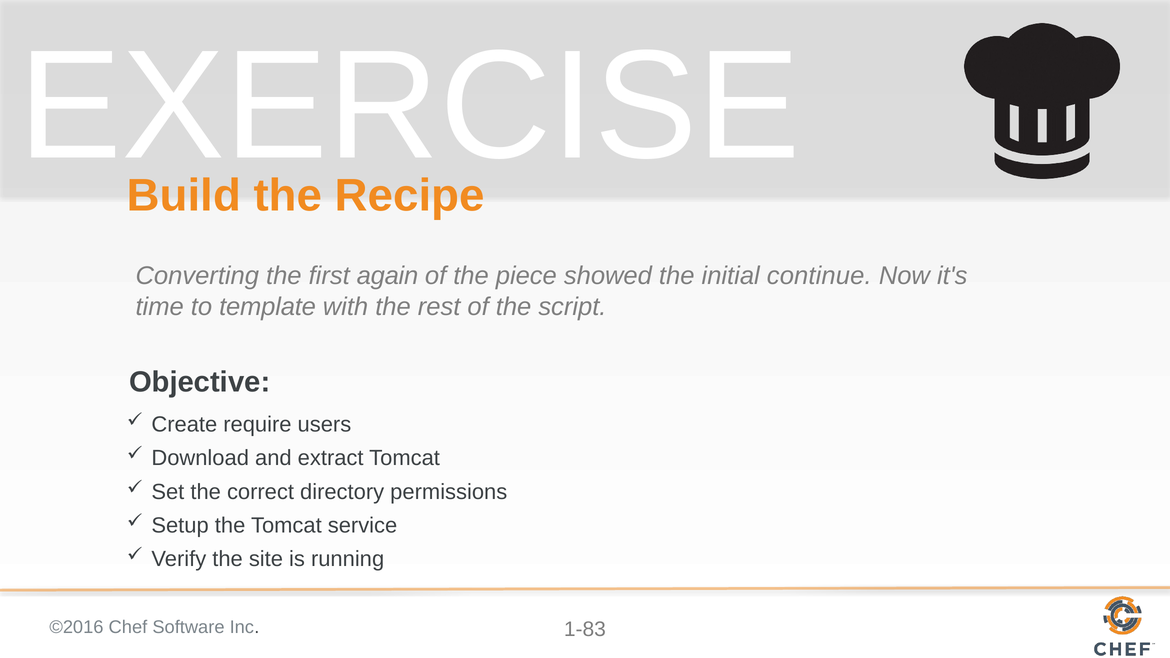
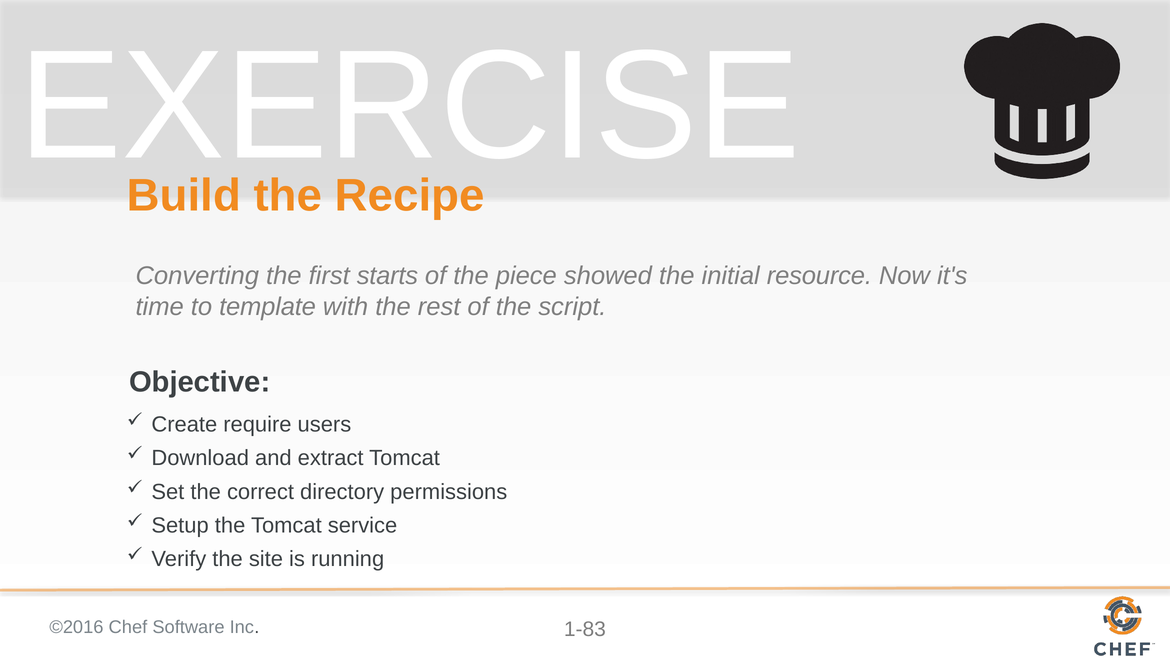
again: again -> starts
continue: continue -> resource
